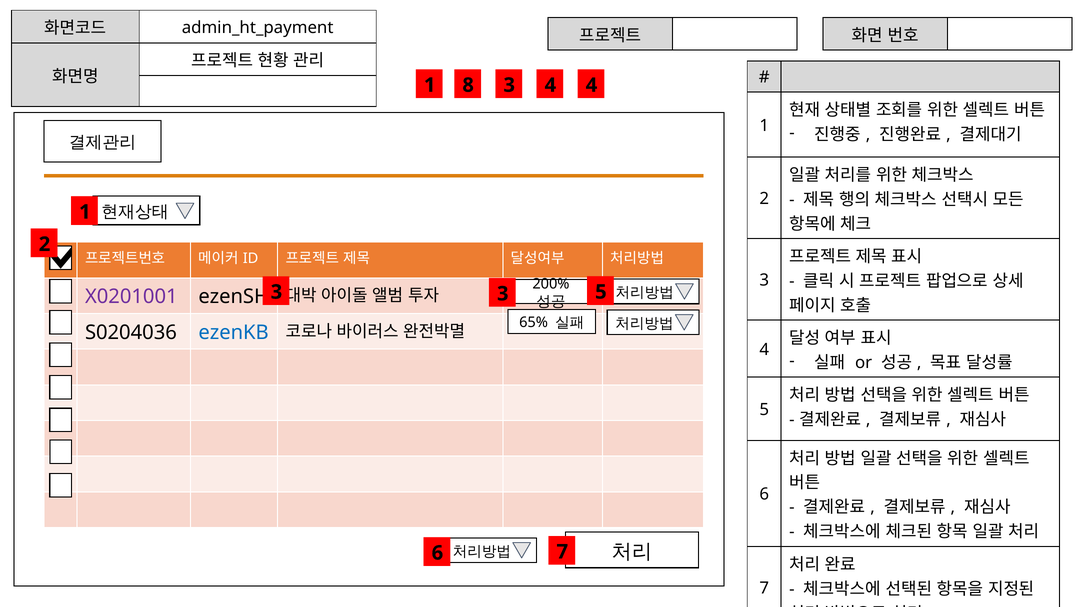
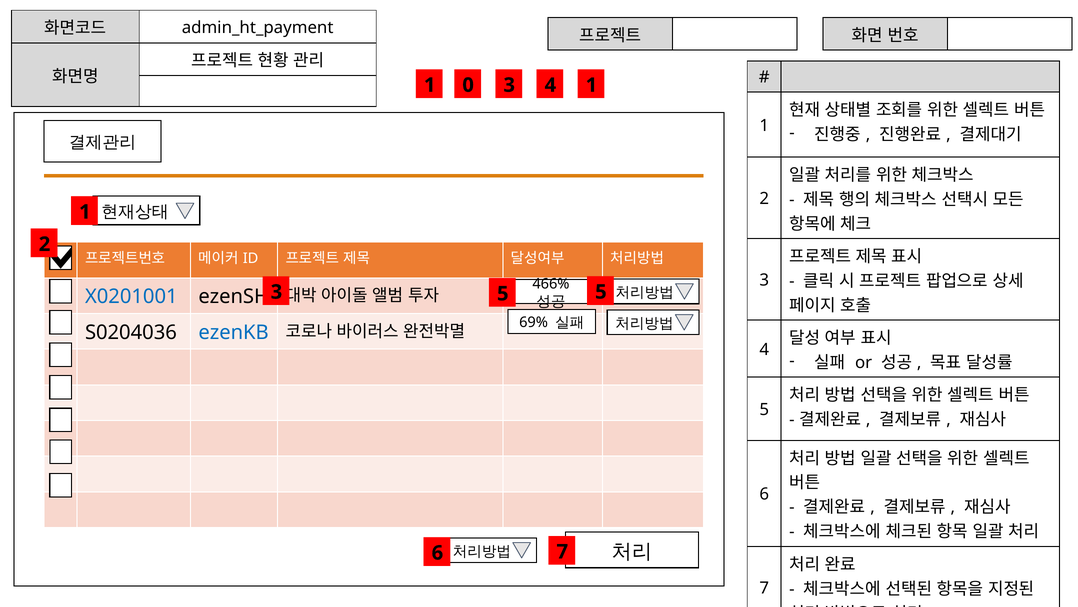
8: 8 -> 0
4 4: 4 -> 1
200%: 200% -> 466%
3 3: 3 -> 5
X0201001 colour: purple -> blue
65%: 65% -> 69%
